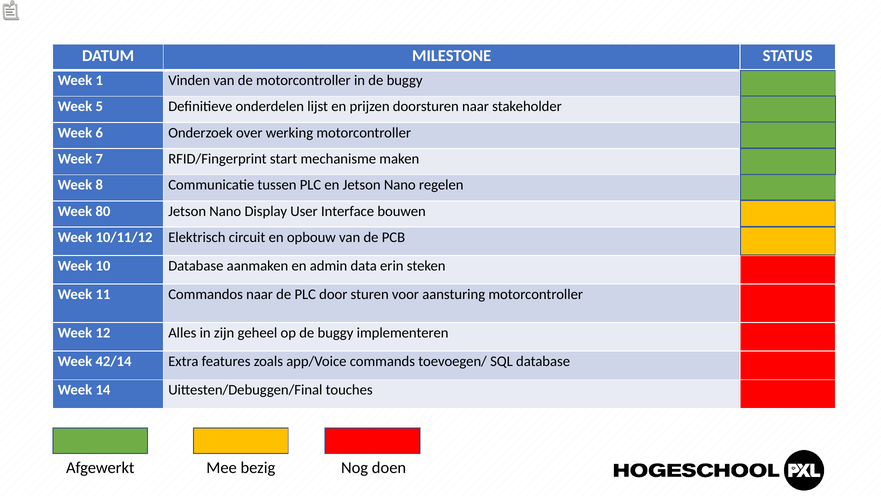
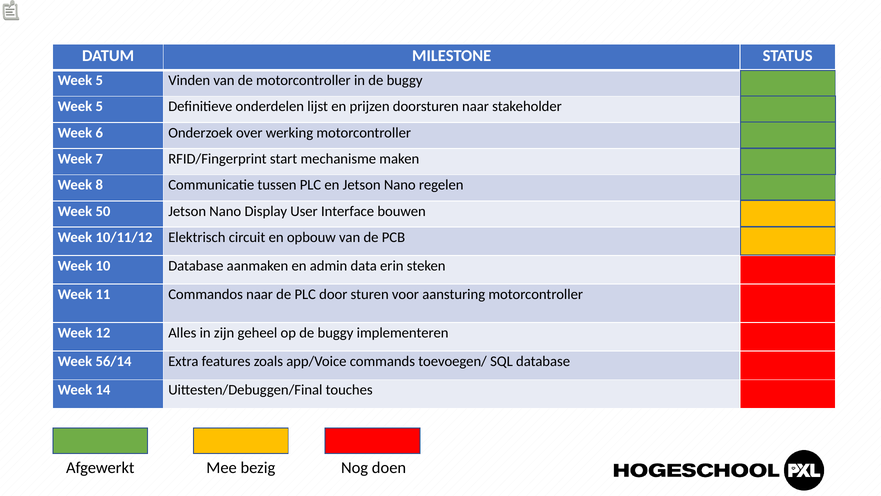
1 at (99, 80): 1 -> 5
80: 80 -> 50
42/14: 42/14 -> 56/14
